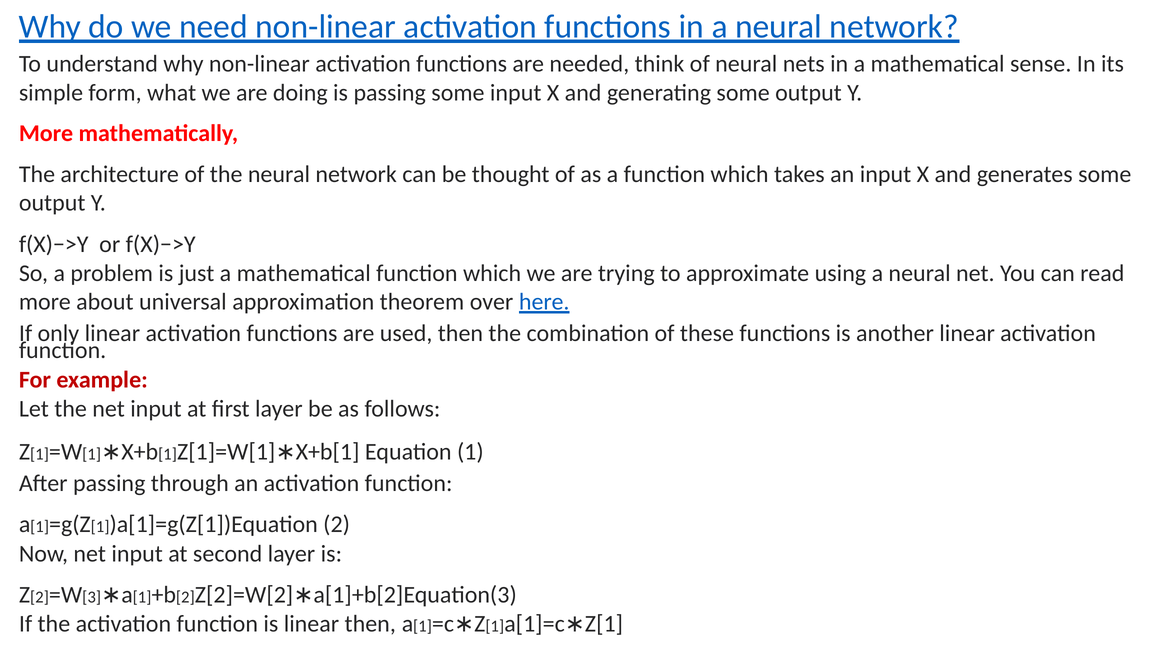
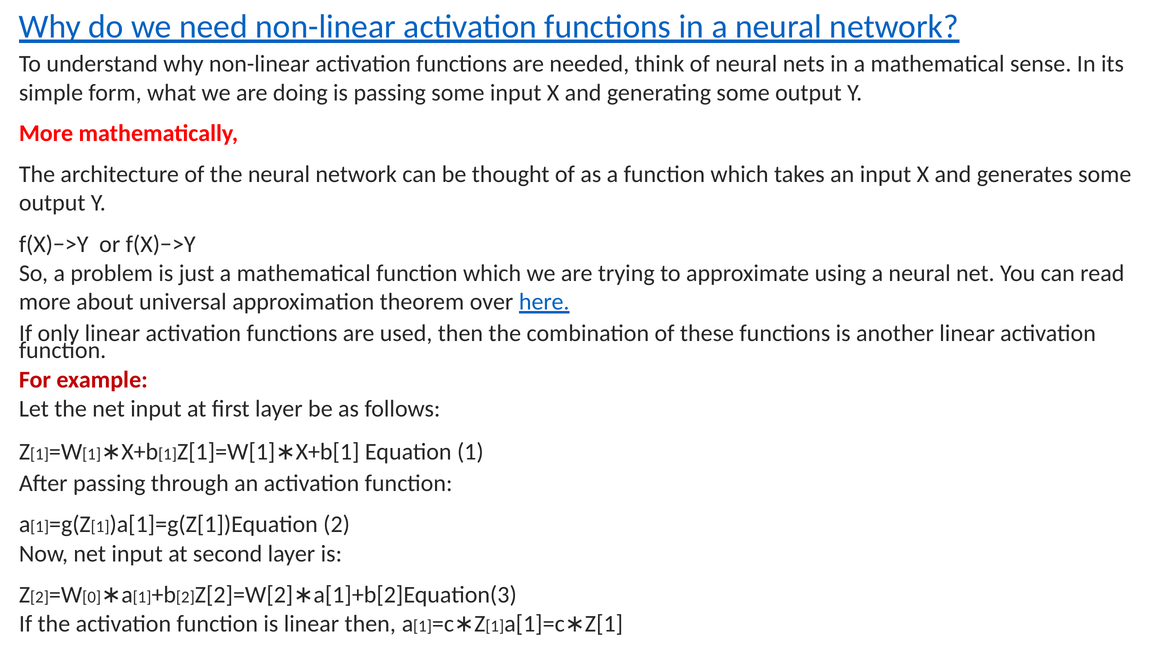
3: 3 -> 0
